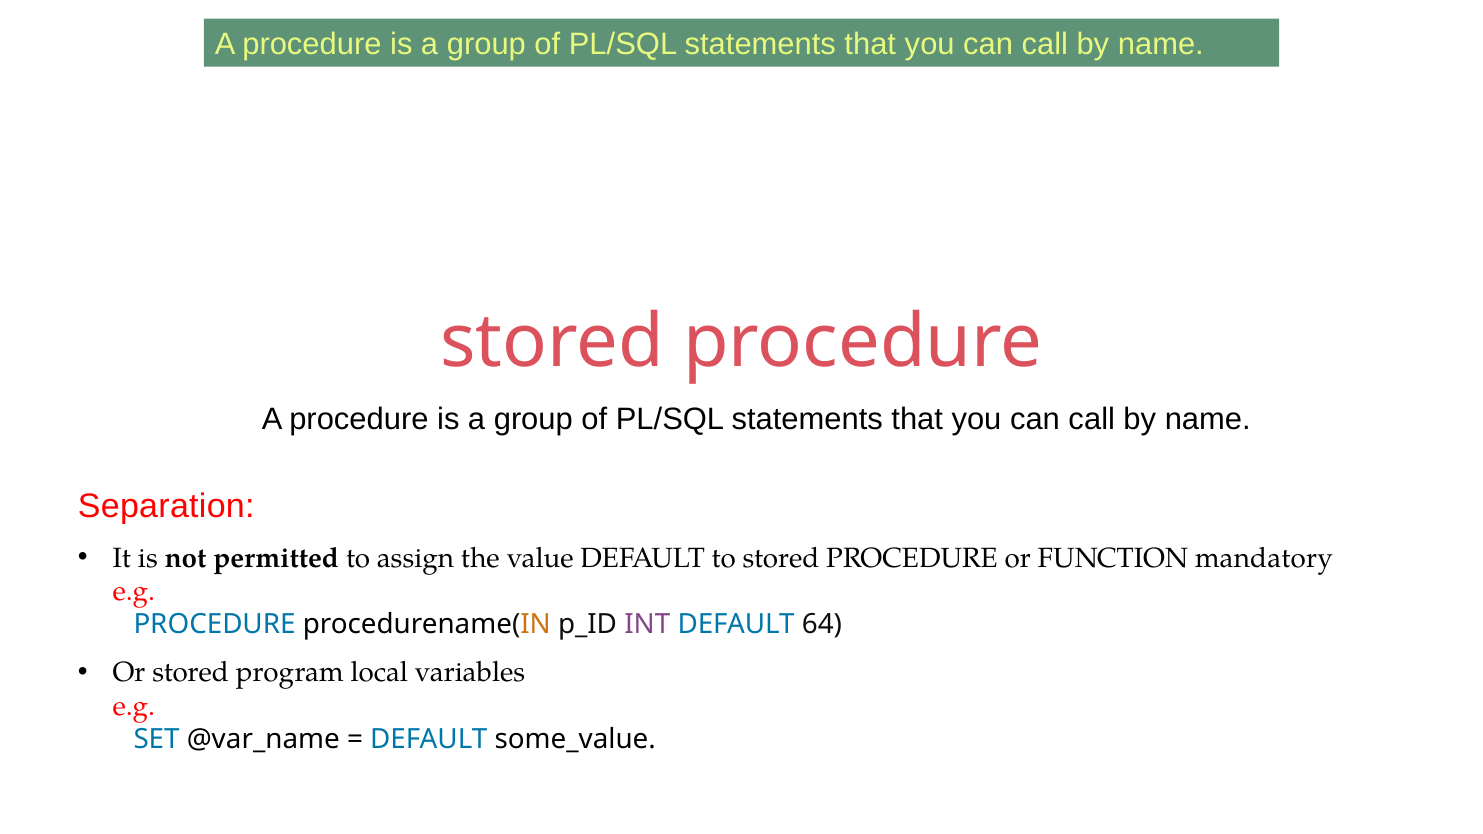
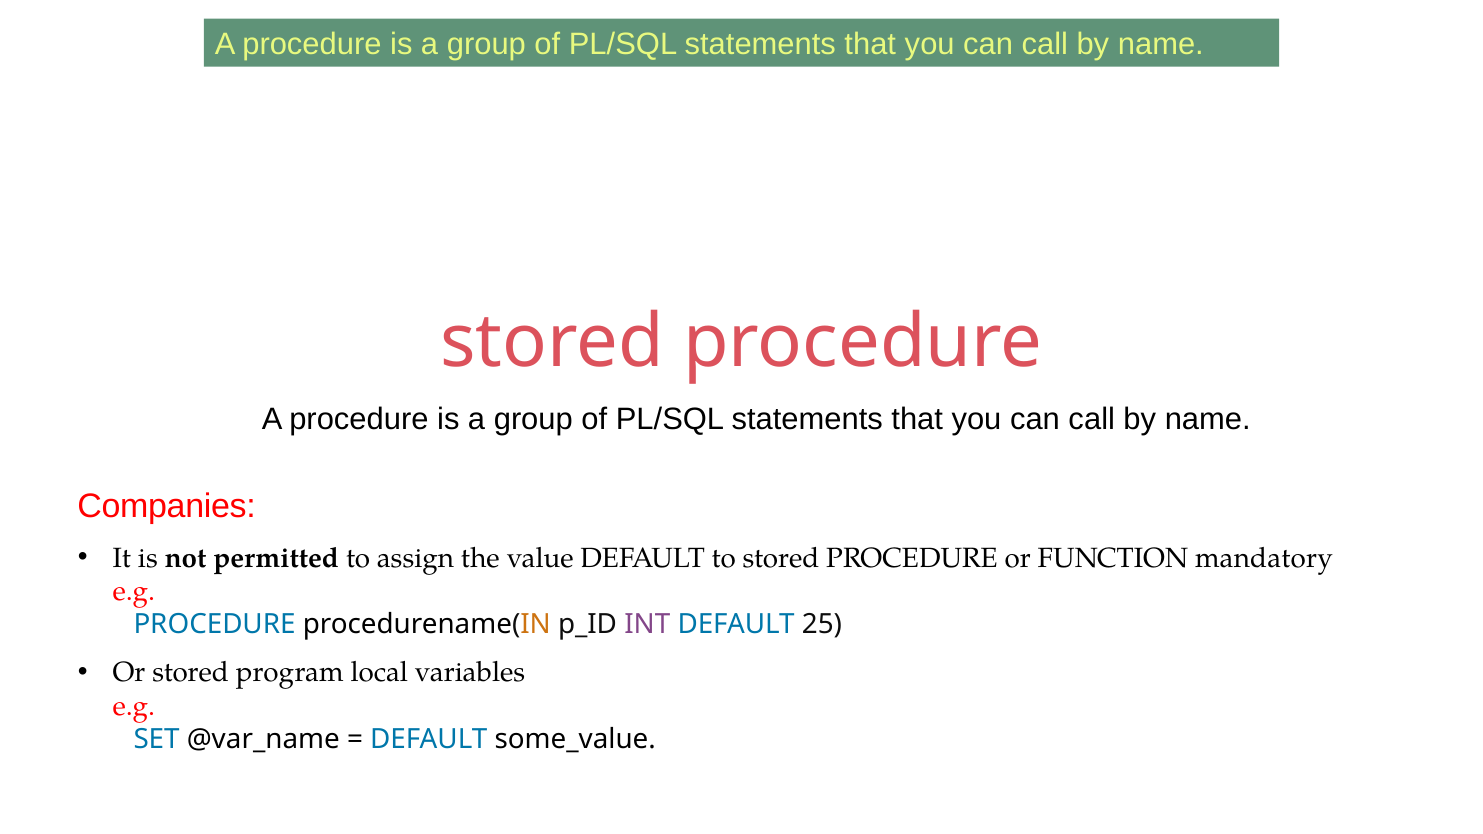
Separation: Separation -> Companies
64: 64 -> 25
